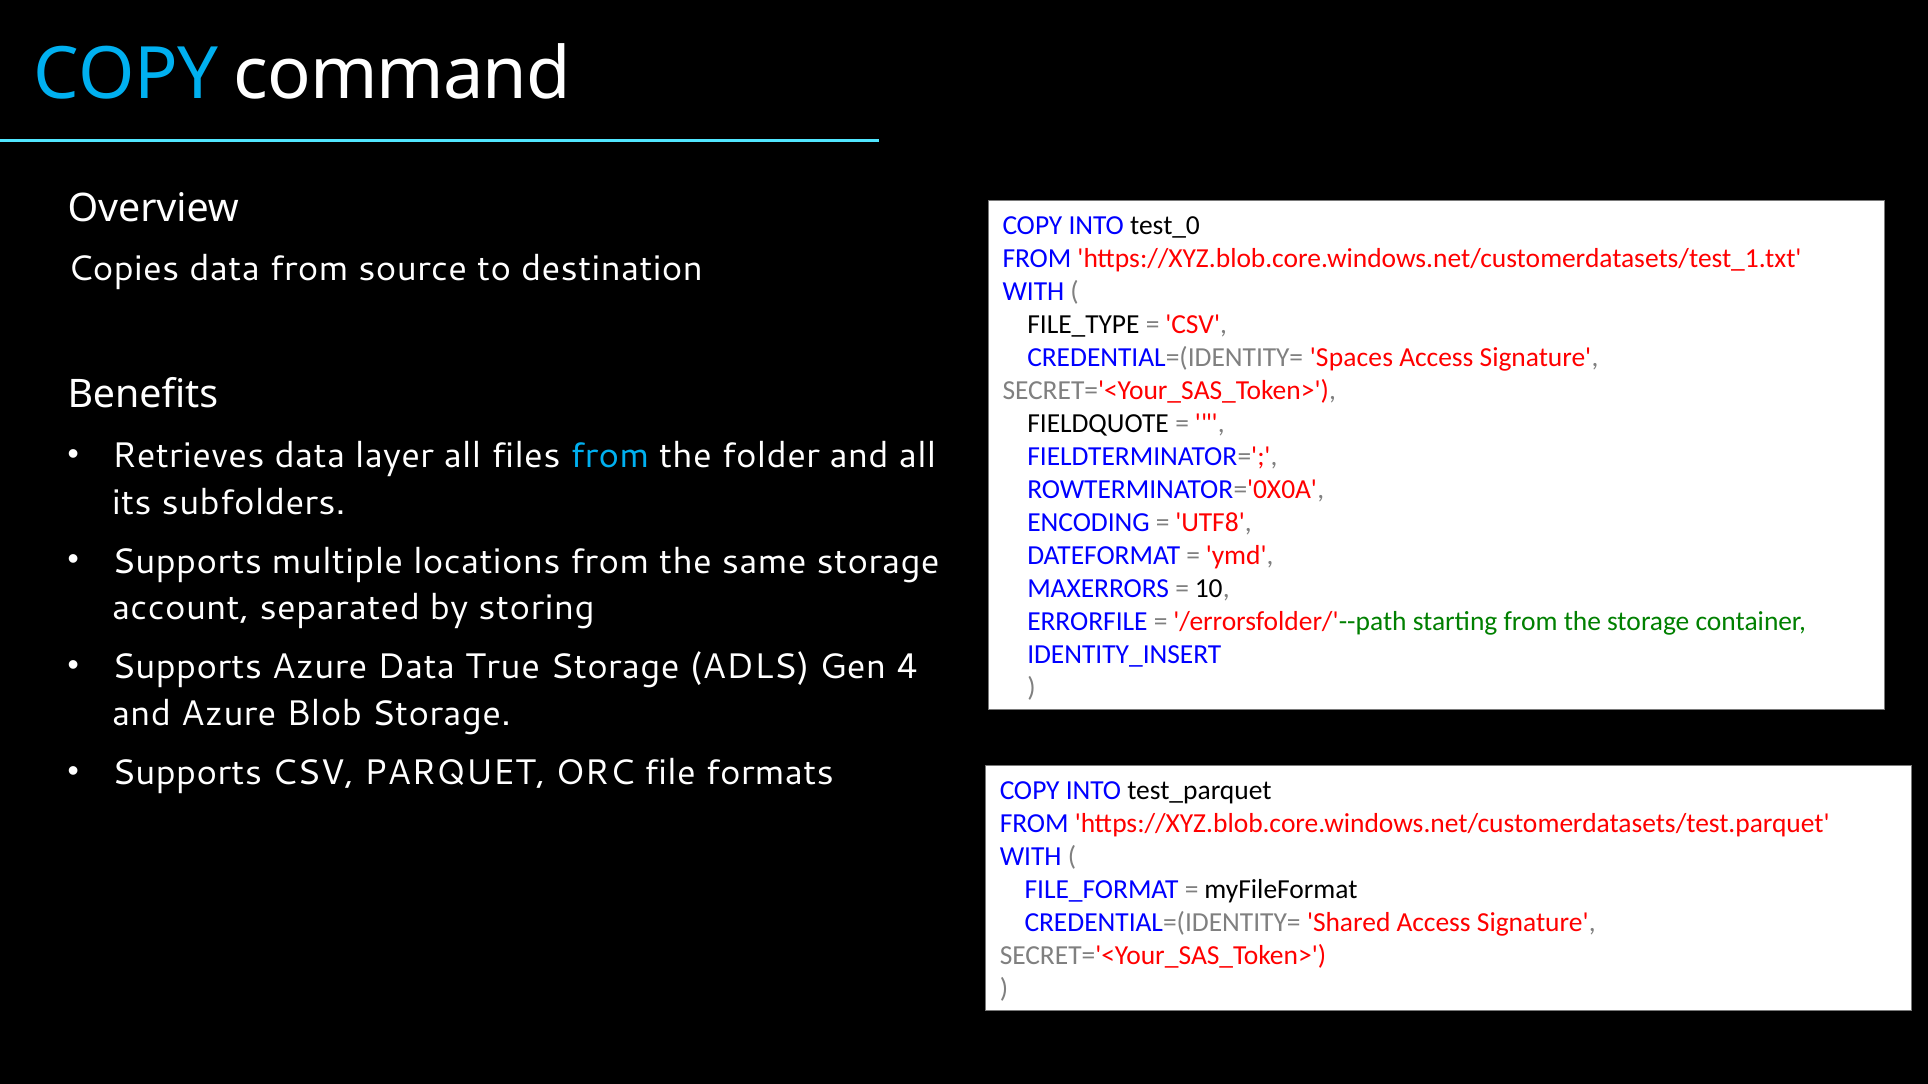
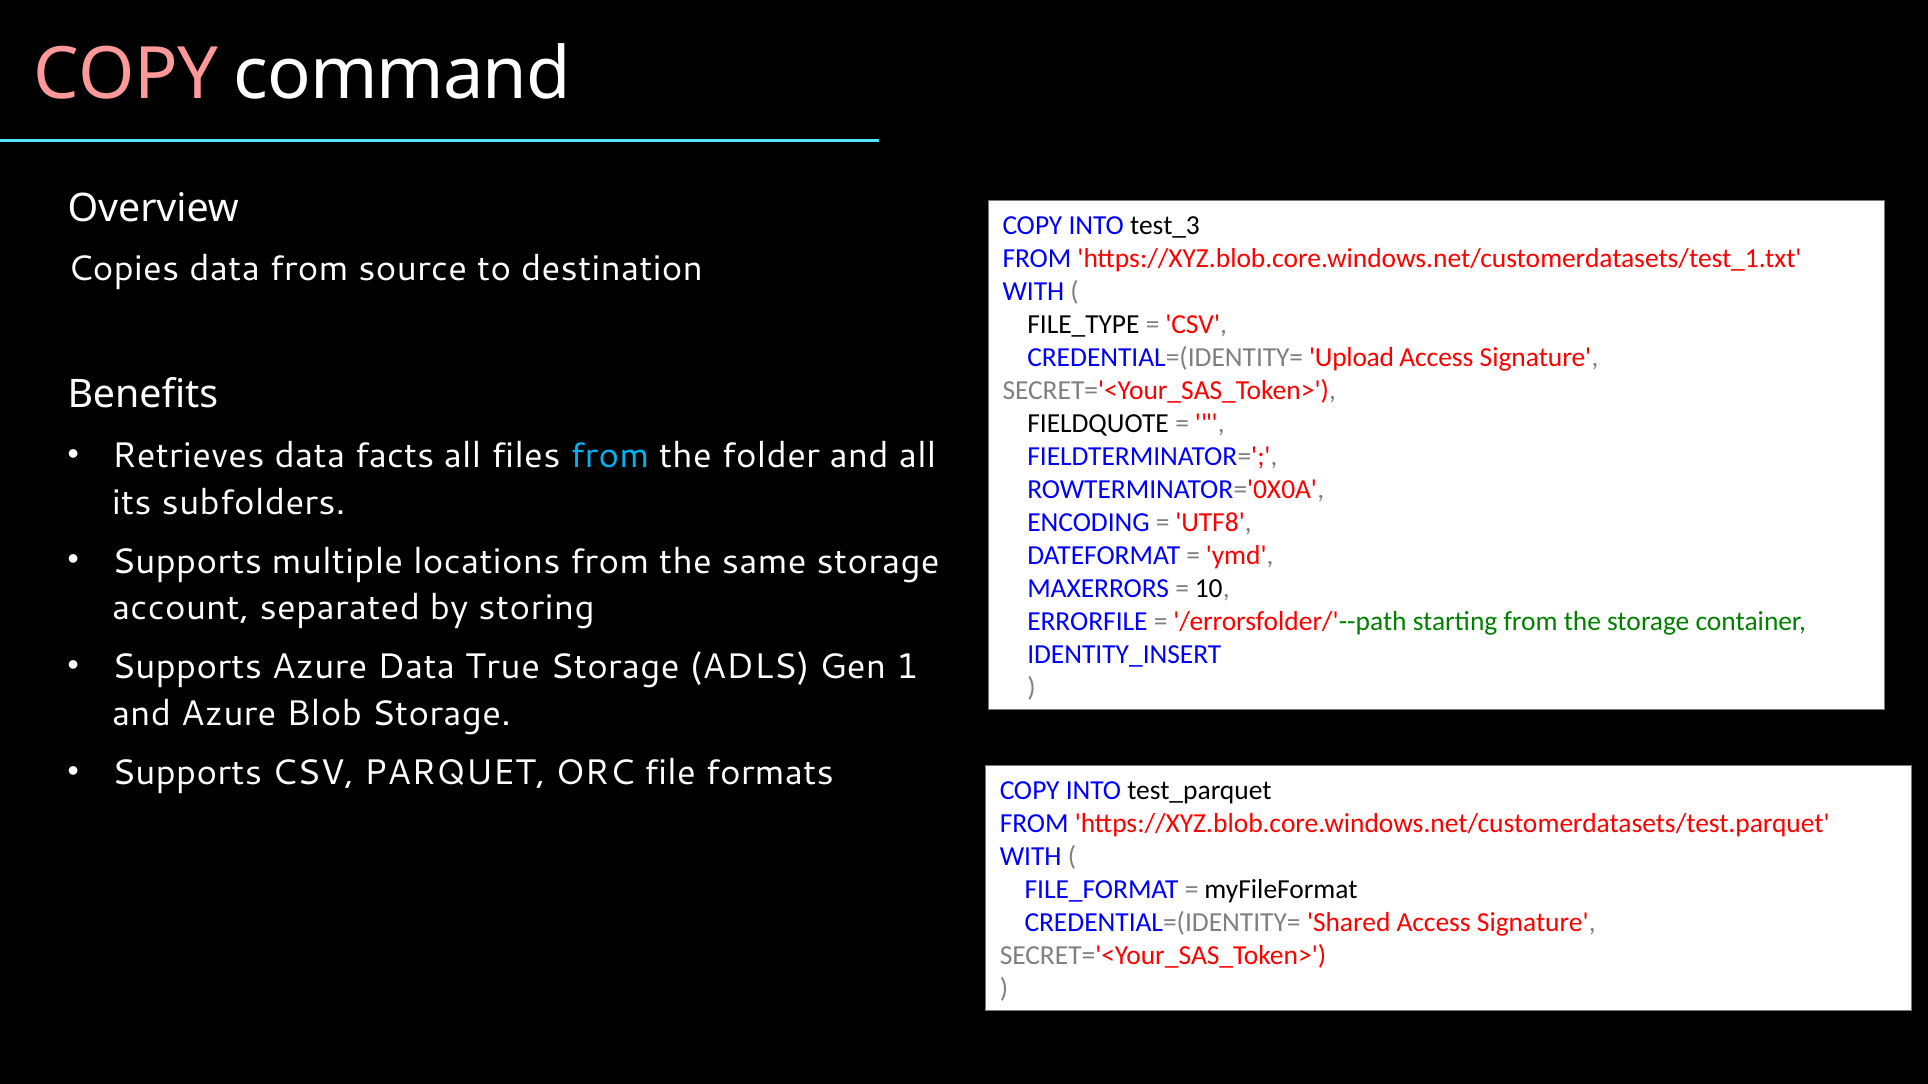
COPY at (126, 74) colour: light blue -> pink
test_0: test_0 -> test_3
Spaces: Spaces -> Upload
layer: layer -> facts
4: 4 -> 1
